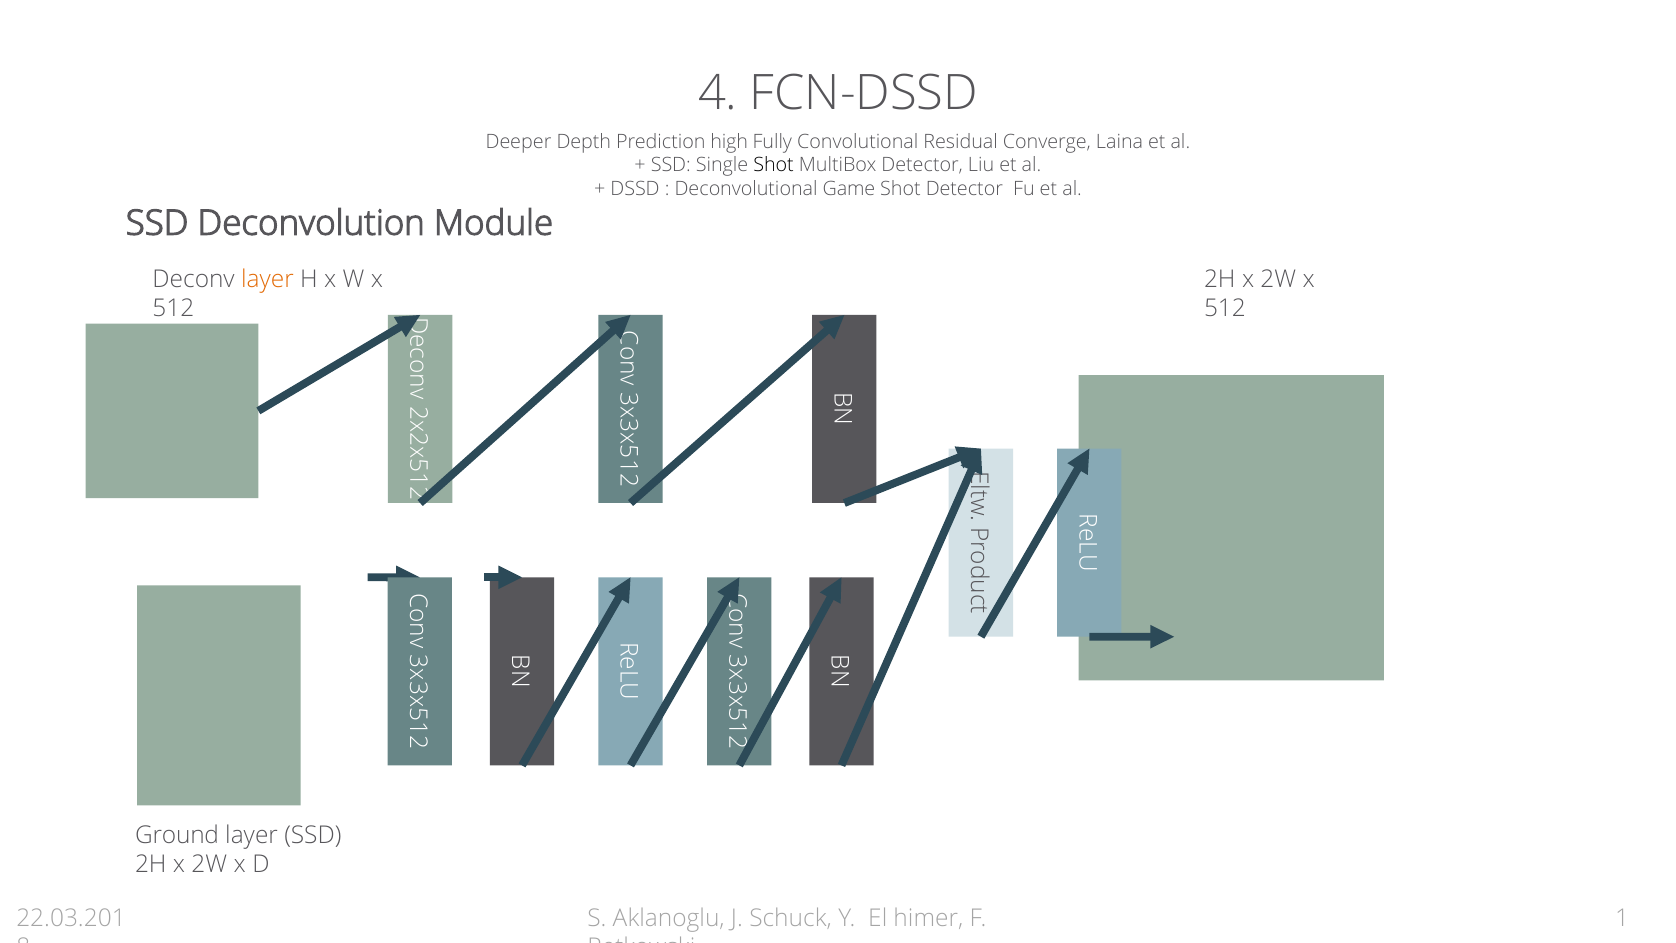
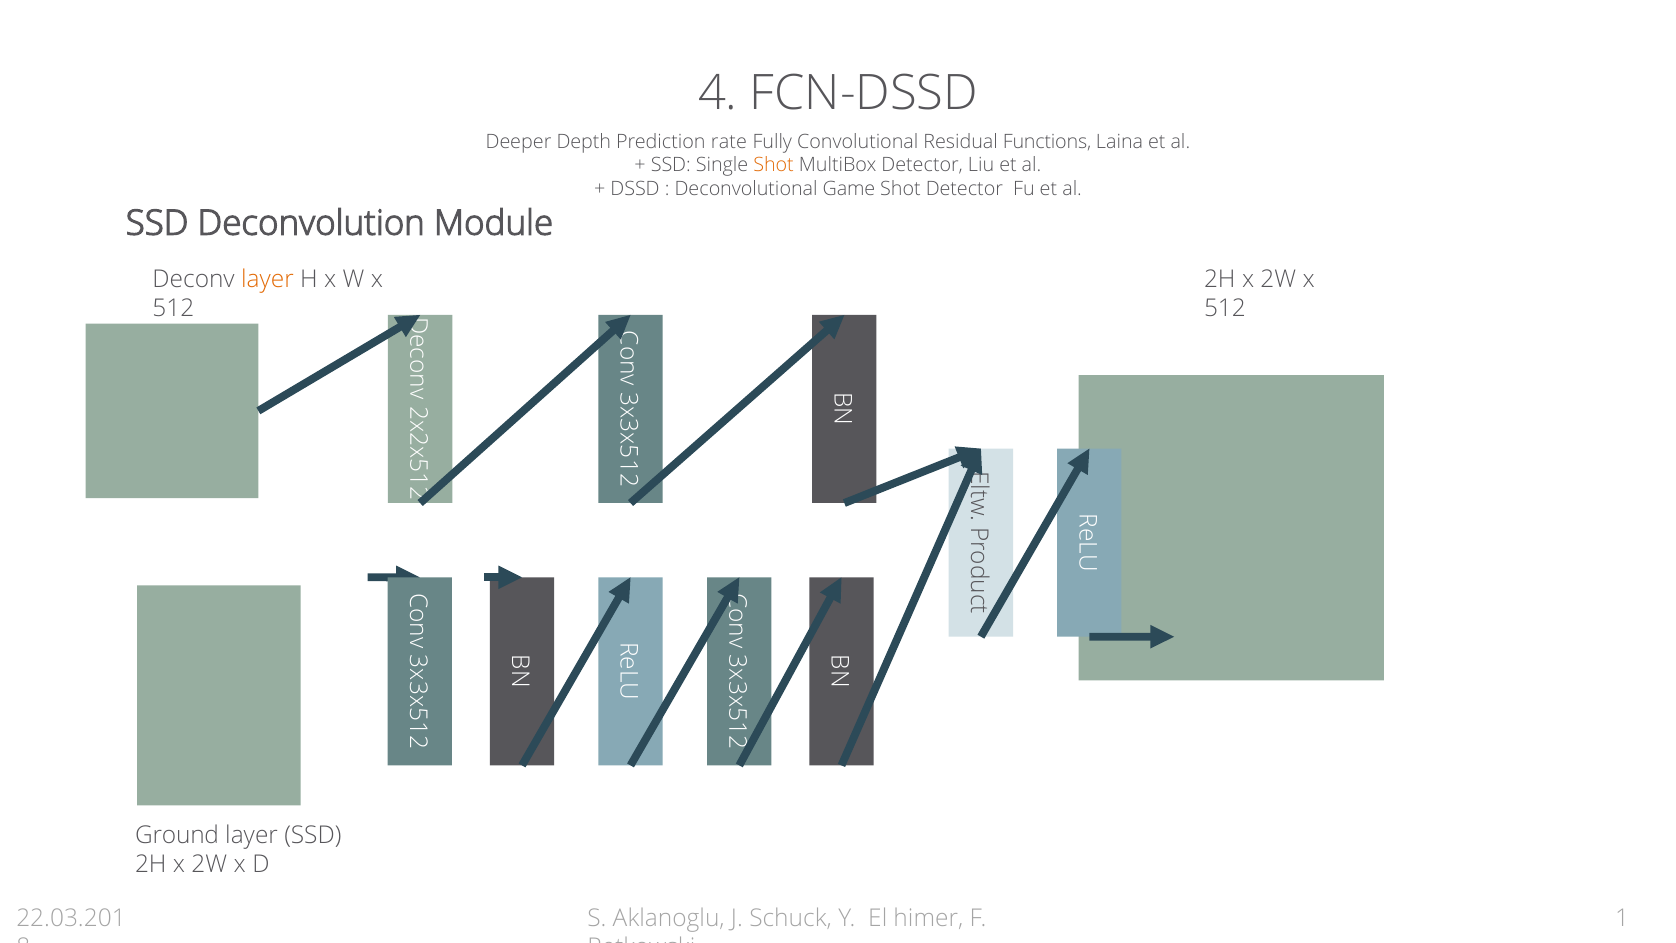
high: high -> rate
Converge: Converge -> Functions
Shot at (774, 165) colour: black -> orange
